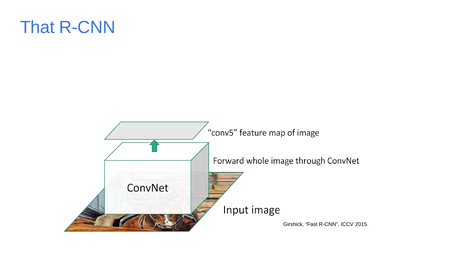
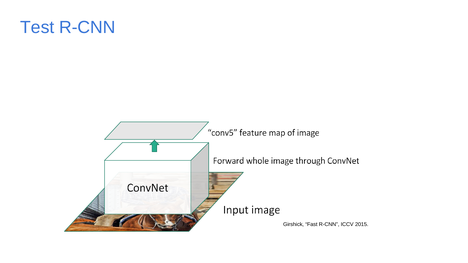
That: That -> Test
